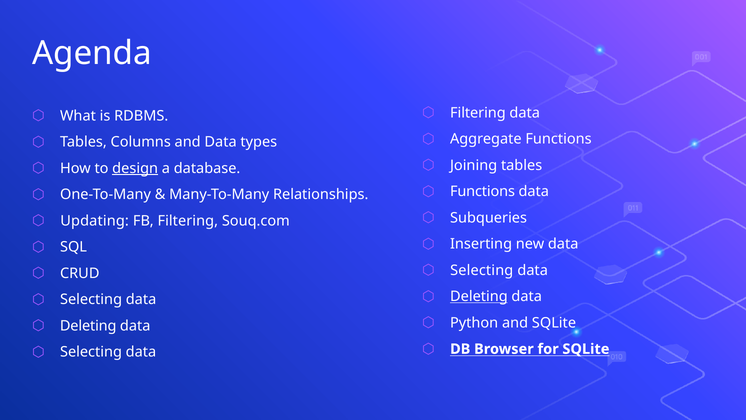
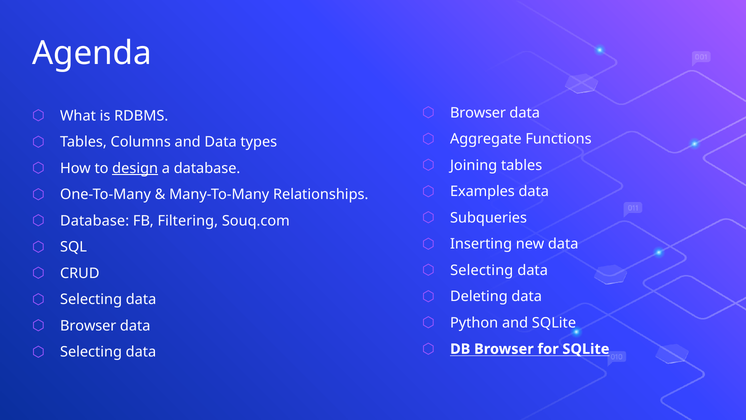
Filtering at (478, 113): Filtering -> Browser
Functions at (482, 191): Functions -> Examples
Updating at (95, 221): Updating -> Database
Deleting at (479, 296) underline: present -> none
Deleting at (88, 326): Deleting -> Browser
